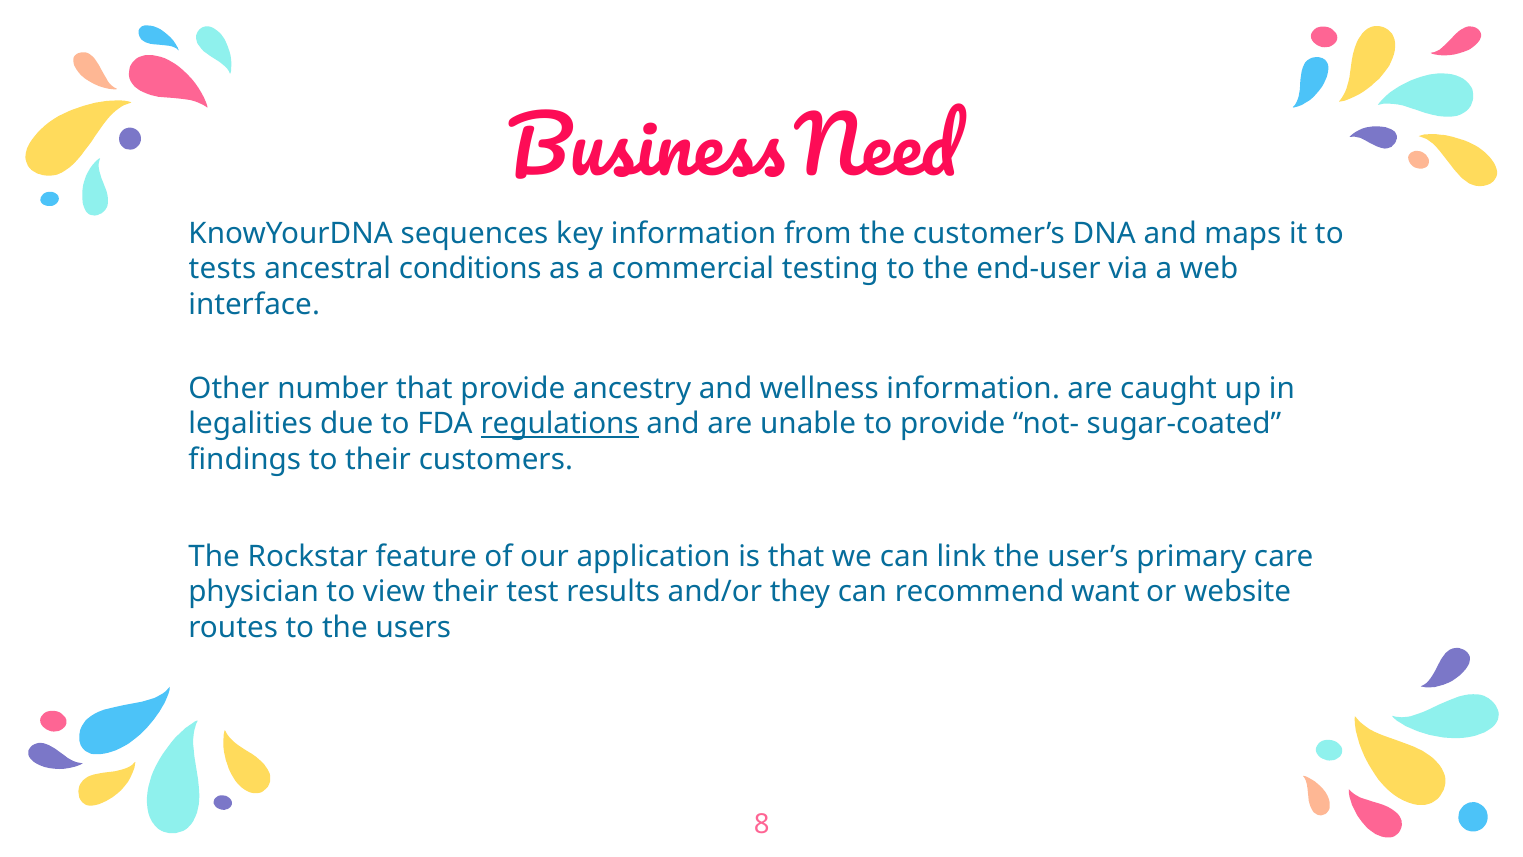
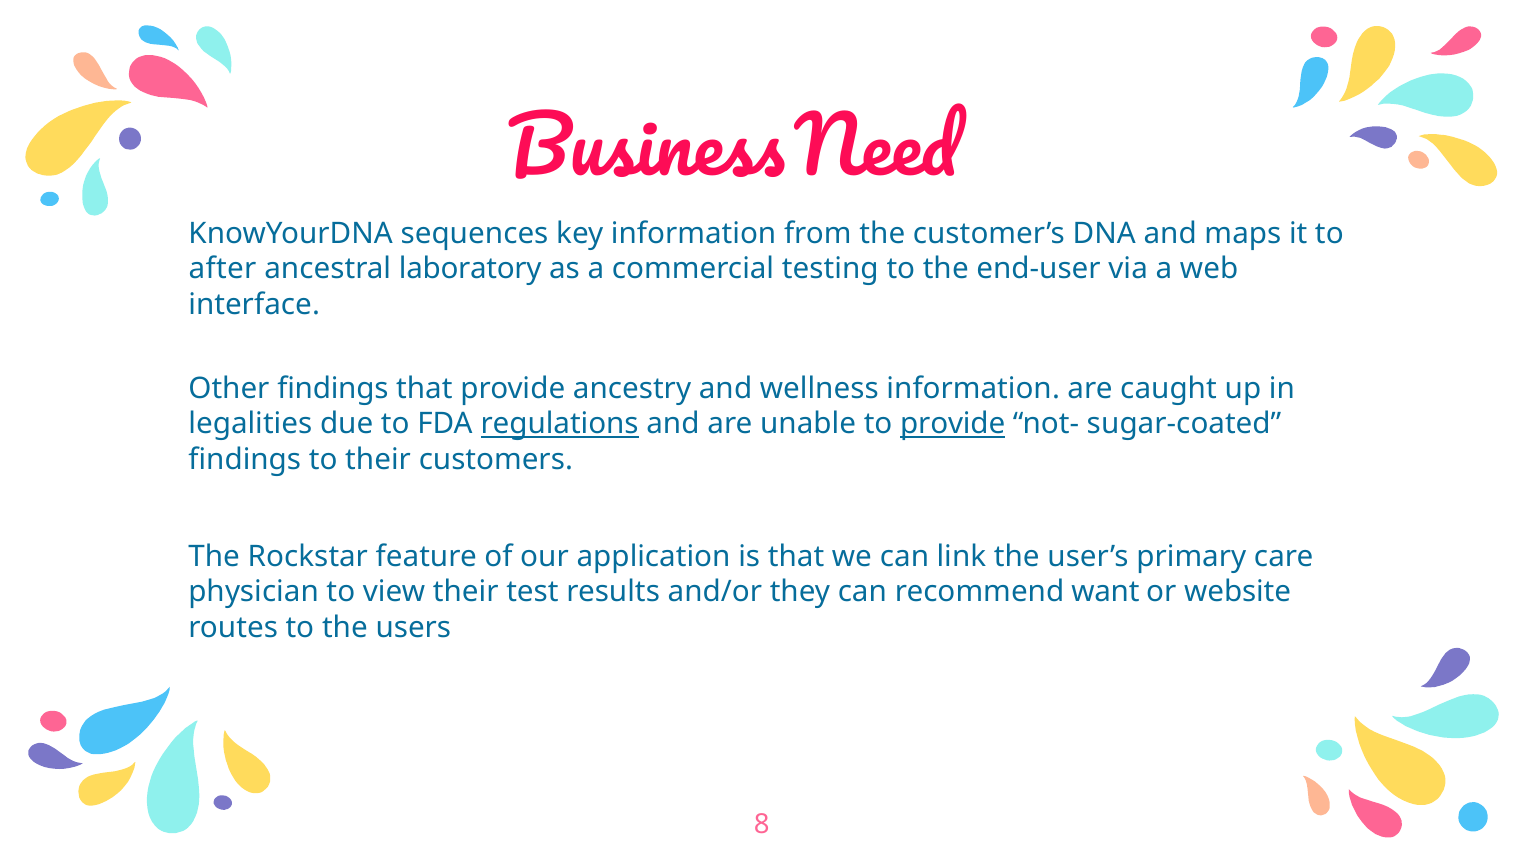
tests: tests -> after
conditions: conditions -> laboratory
Other number: number -> findings
provide at (953, 424) underline: none -> present
